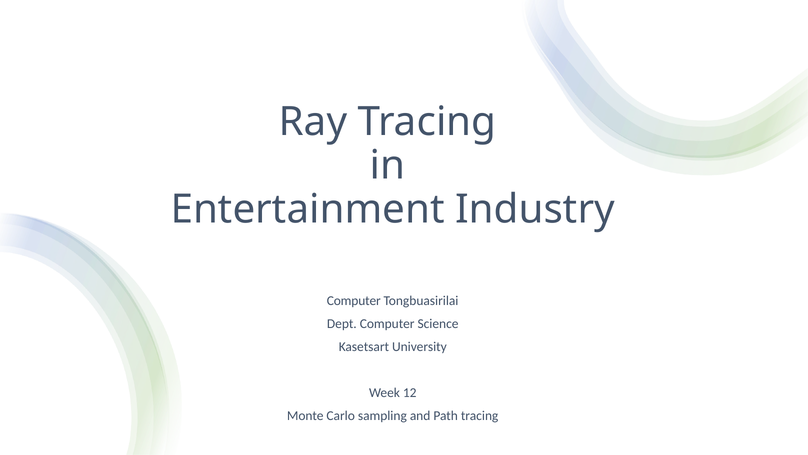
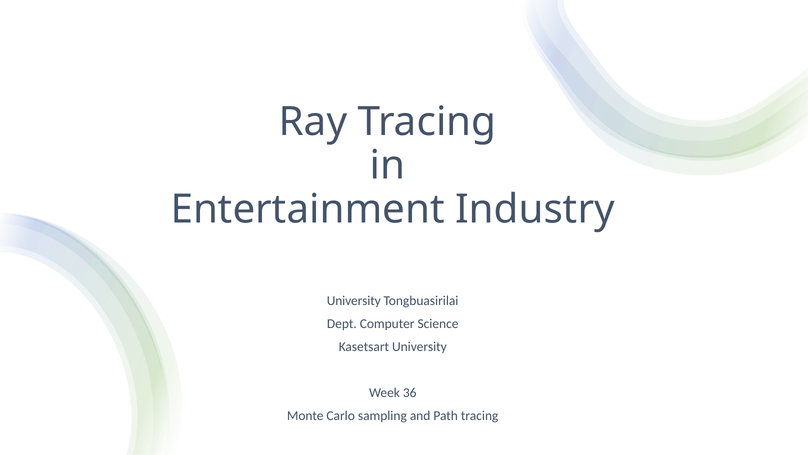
Computer at (354, 300): Computer -> University
12: 12 -> 36
